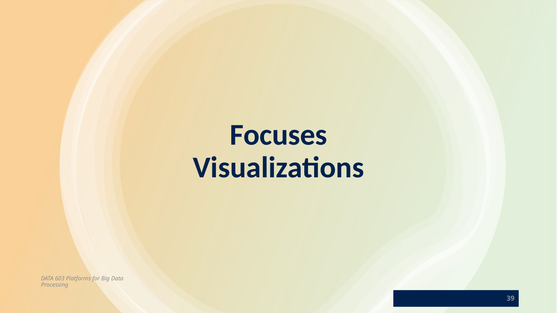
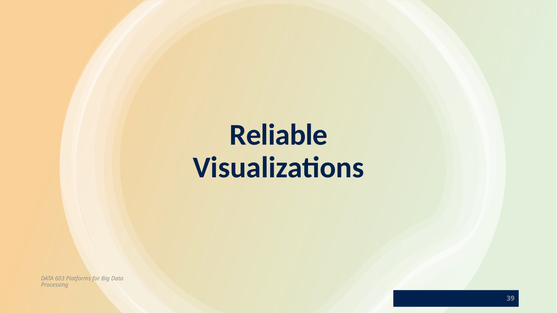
Focuses: Focuses -> Reliable
